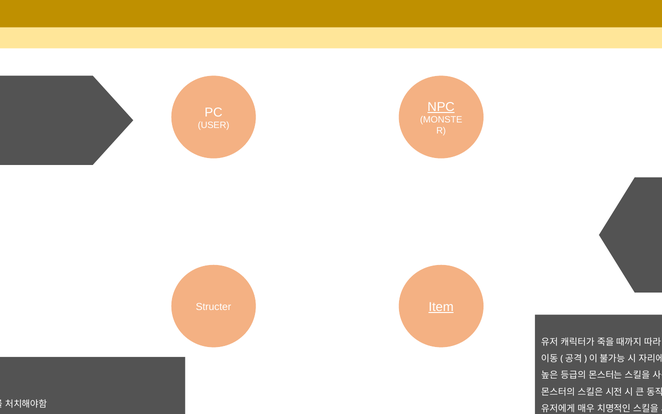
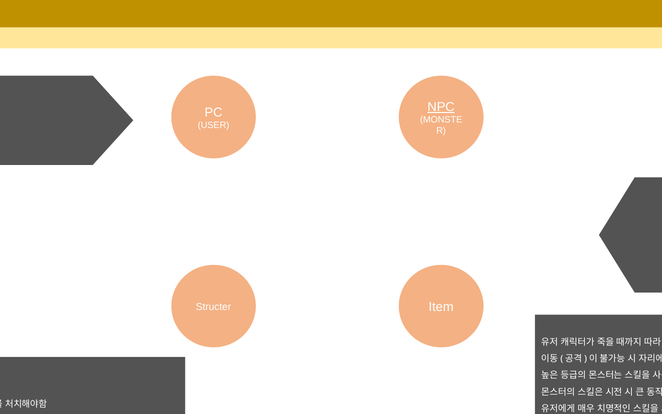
Item underline: present -> none
